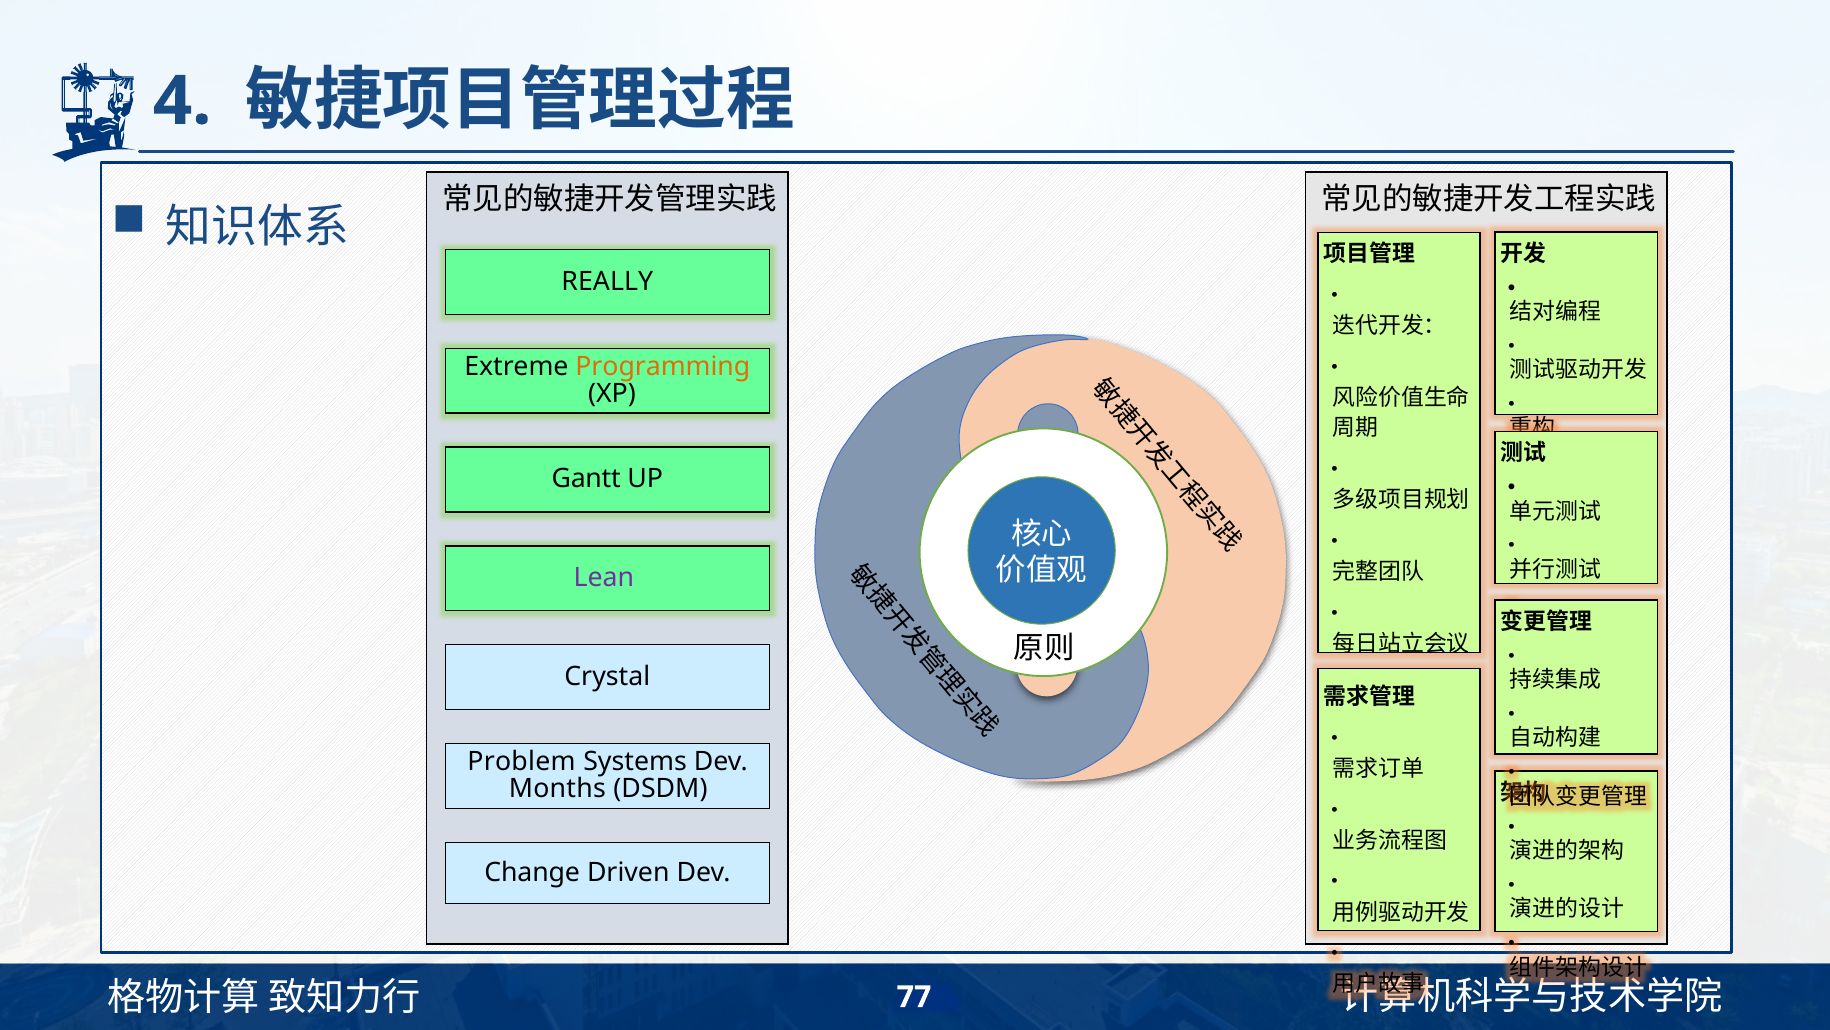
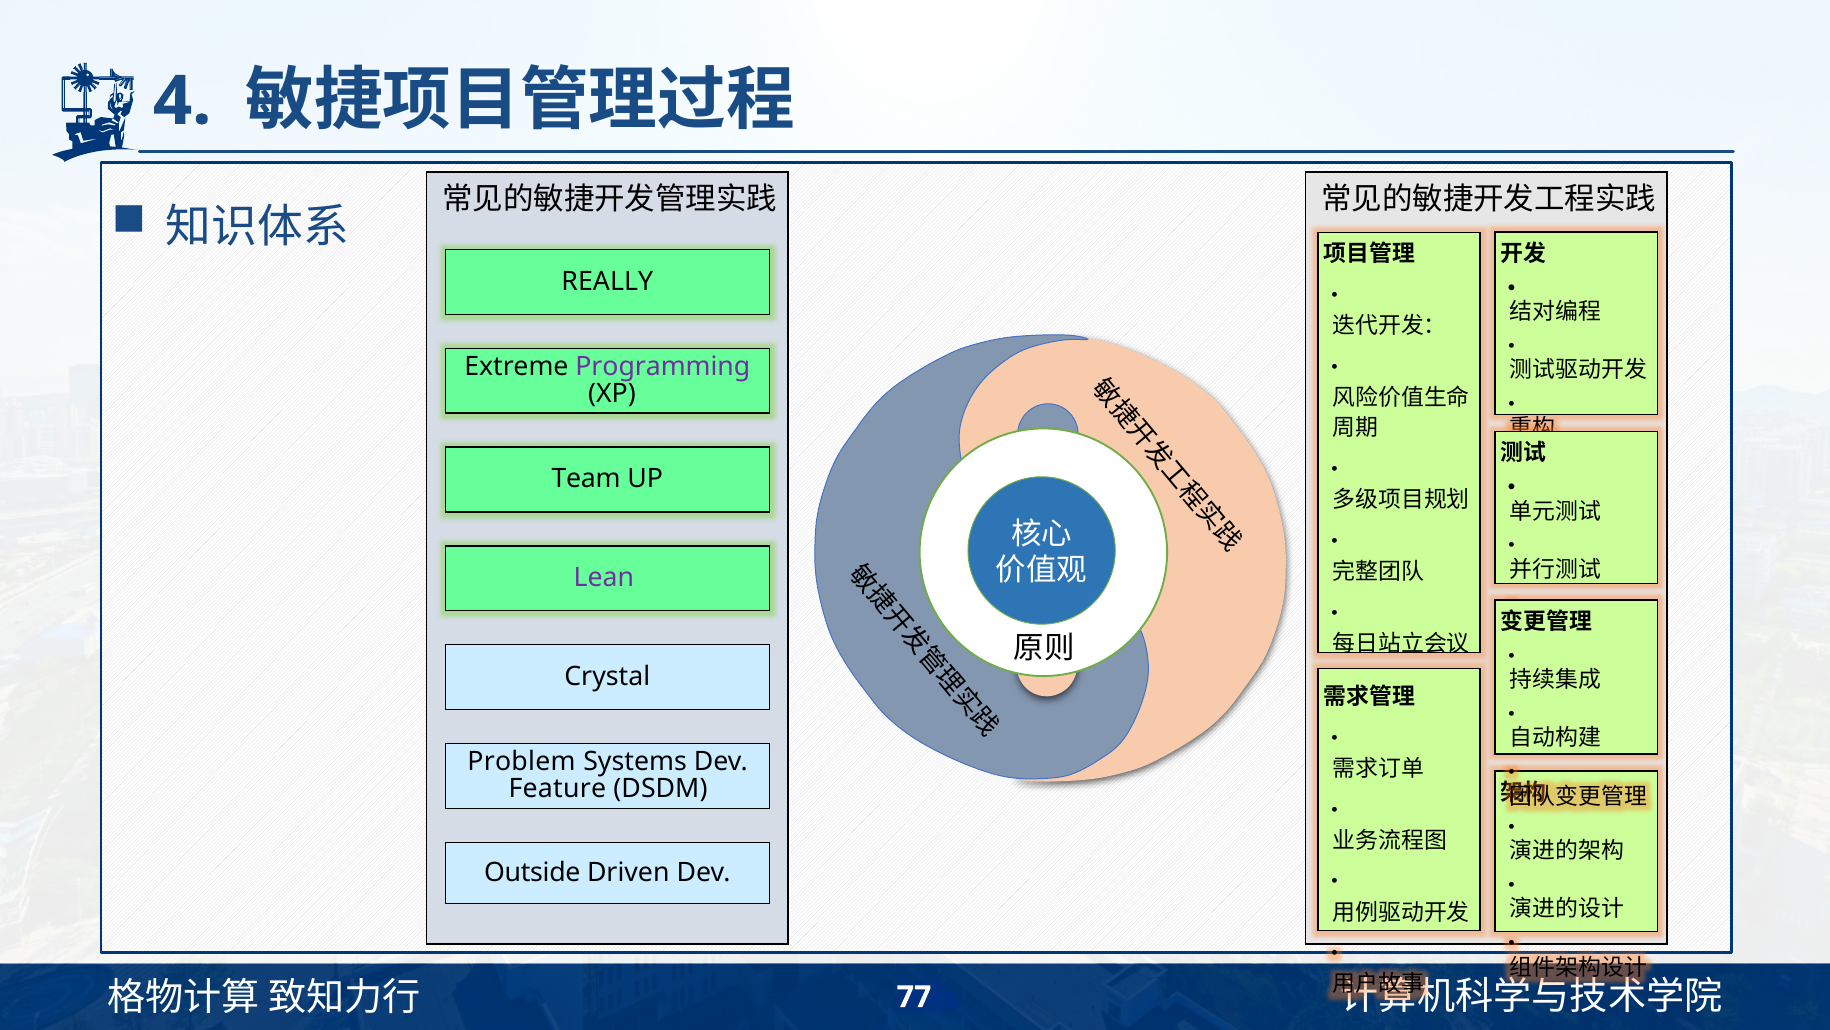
Programming colour: orange -> purple
Gantt: Gantt -> Team
Months: Months -> Feature
Change: Change -> Outside
